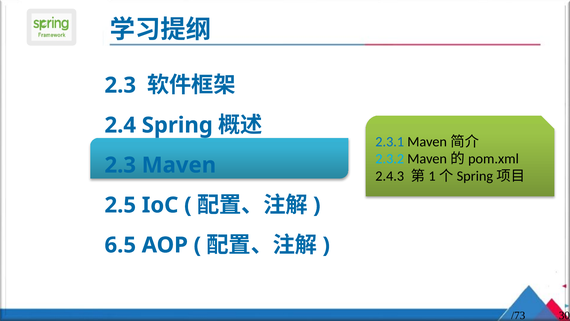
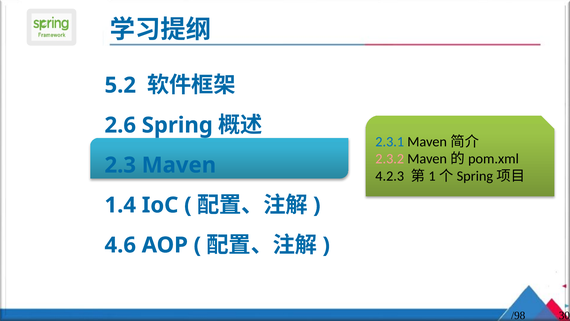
2.3 at (120, 85): 2.3 -> 5.2
2.4: 2.4 -> 2.6
2.3.2 colour: light blue -> pink
2.4.3: 2.4.3 -> 4.2.3
2.5: 2.5 -> 1.4
6.5: 6.5 -> 4.6
/73: /73 -> /98
